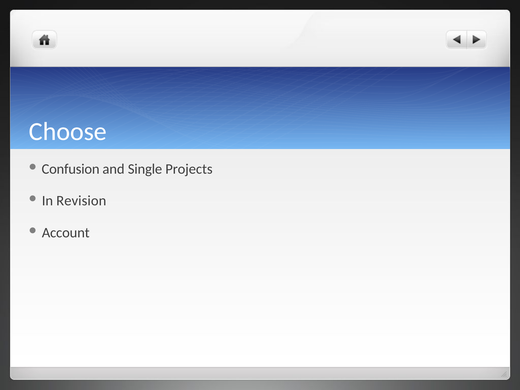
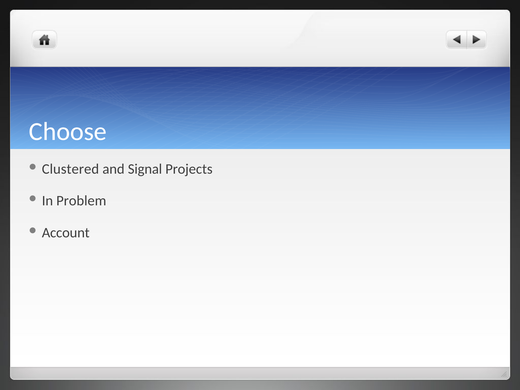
Confusion: Confusion -> Clustered
Single: Single -> Signal
Revision: Revision -> Problem
